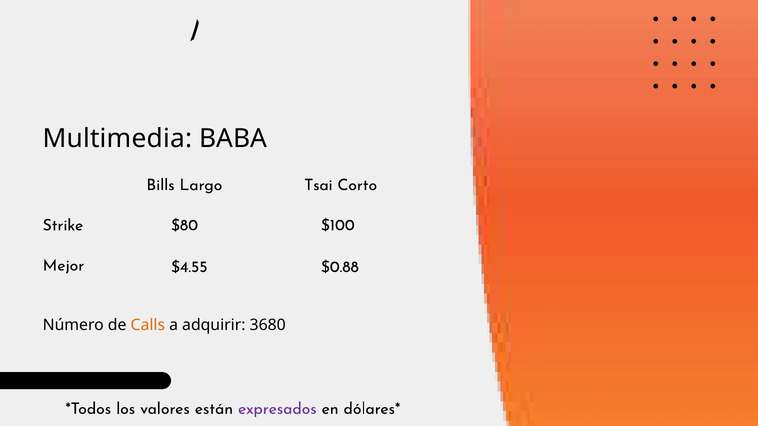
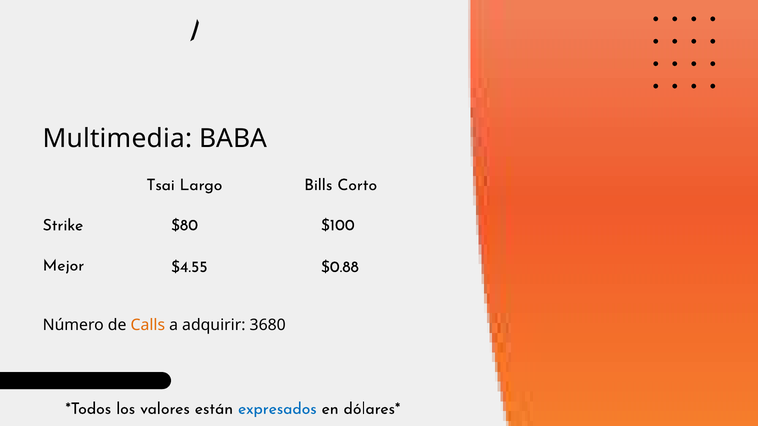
Bills: Bills -> Tsai
Tsai: Tsai -> Bills
expresados colour: purple -> blue
